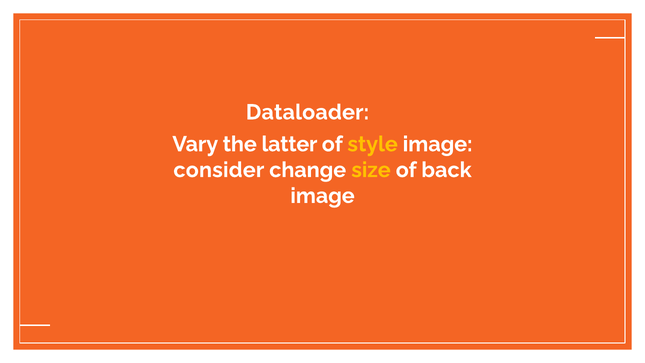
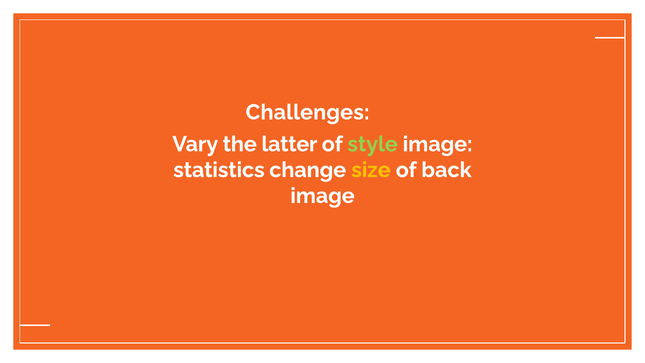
Dataloader: Dataloader -> Challenges
style colour: yellow -> light green
consider: consider -> statistics
